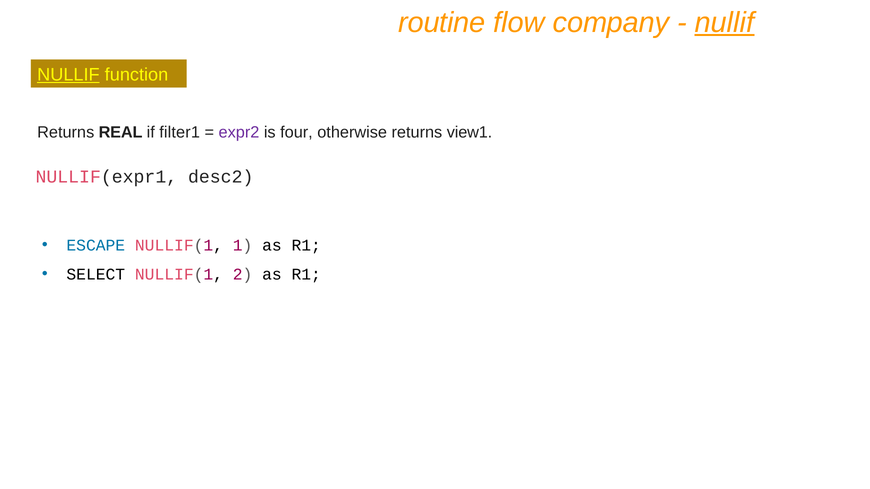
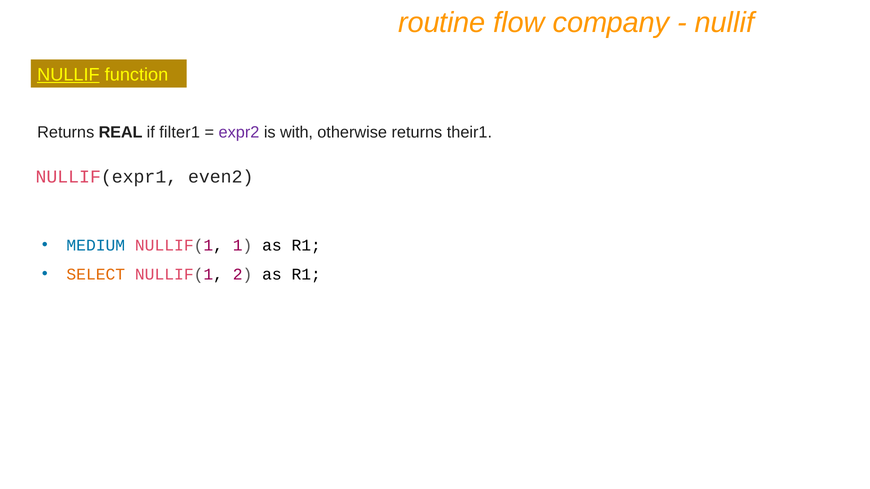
nullif at (725, 23) underline: present -> none
four: four -> with
view1: view1 -> their1
desc2: desc2 -> even2
ESCAPE: ESCAPE -> MEDIUM
SELECT colour: black -> orange
